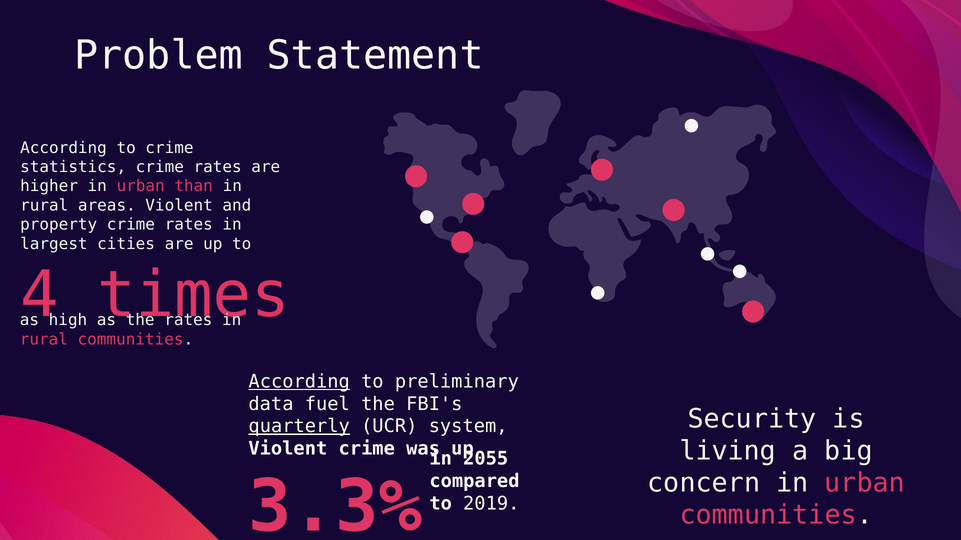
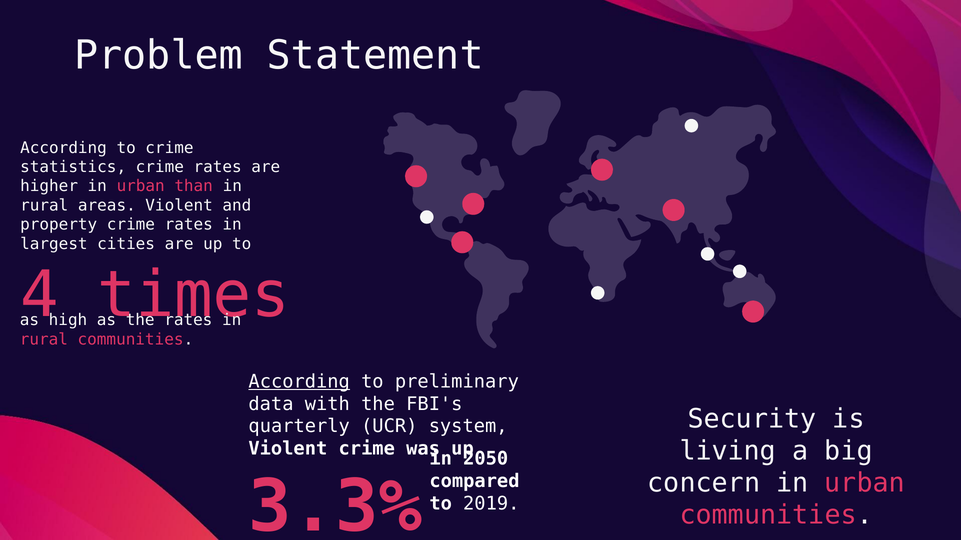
fuel: fuel -> with
quarterly underline: present -> none
2055: 2055 -> 2050
